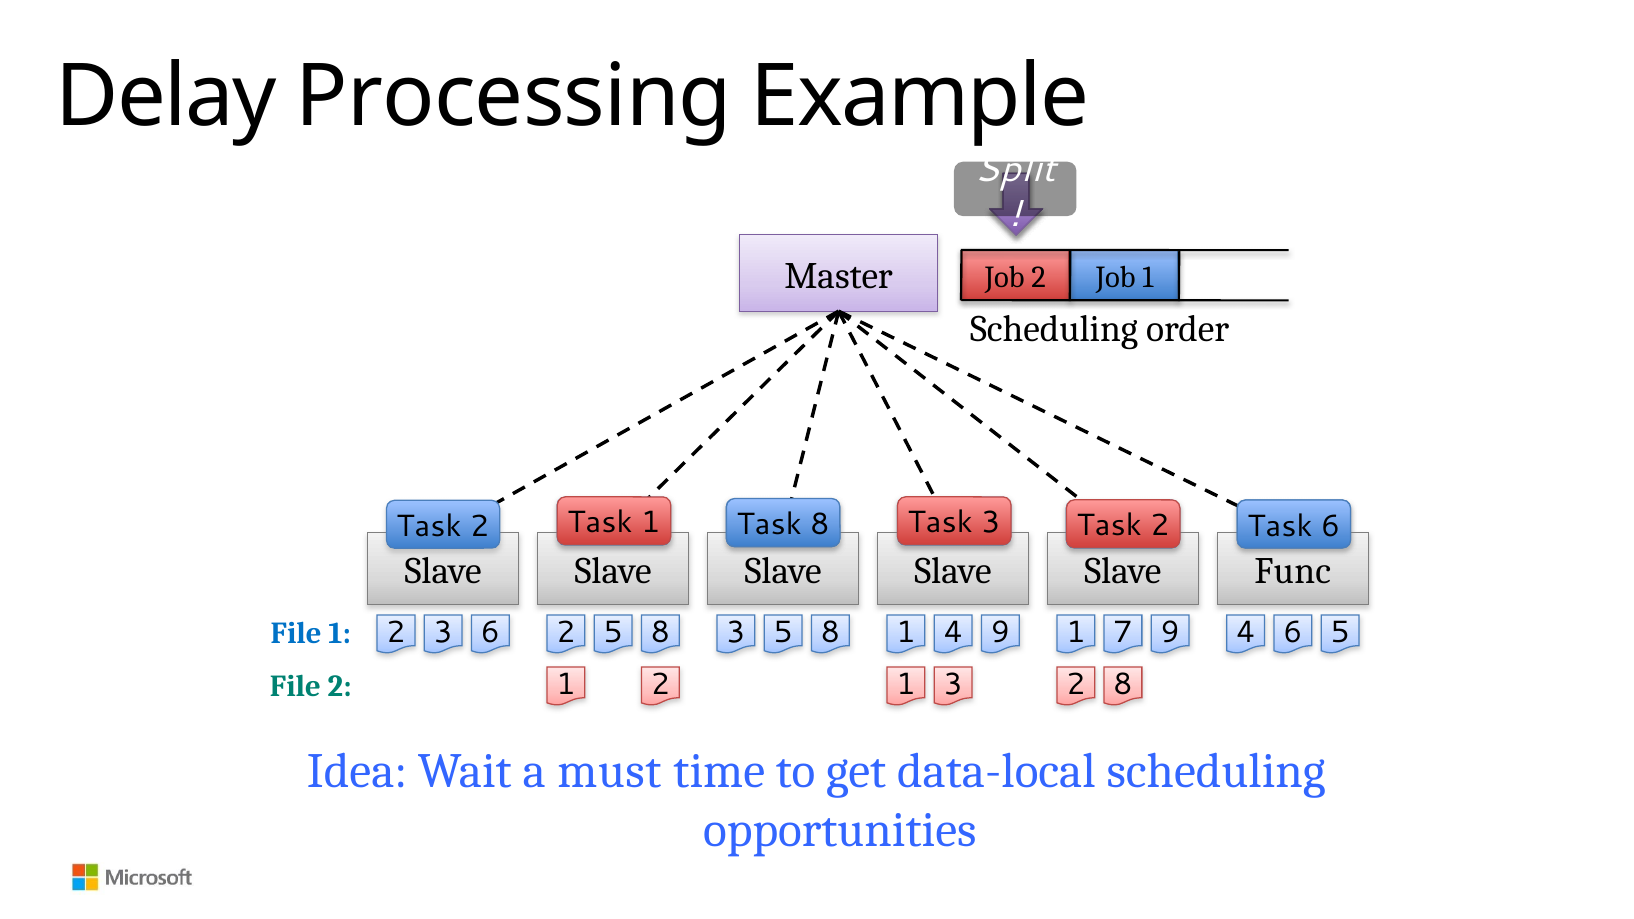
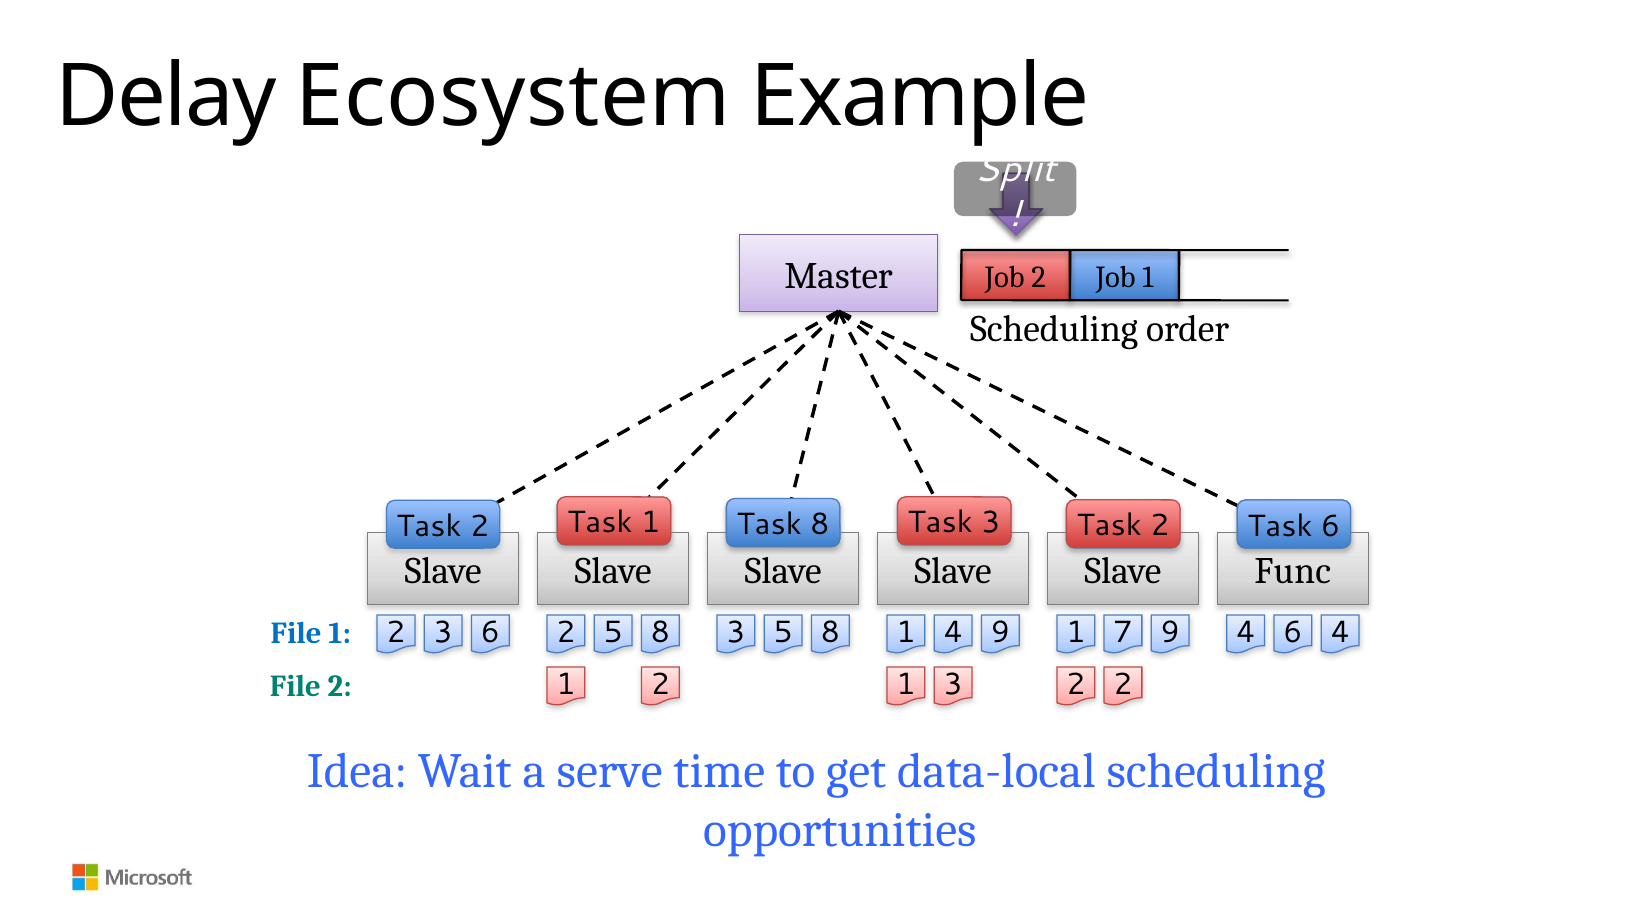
Processing: Processing -> Ecosystem
8 5: 5 -> 4
8 at (1123, 685): 8 -> 2
must: must -> serve
